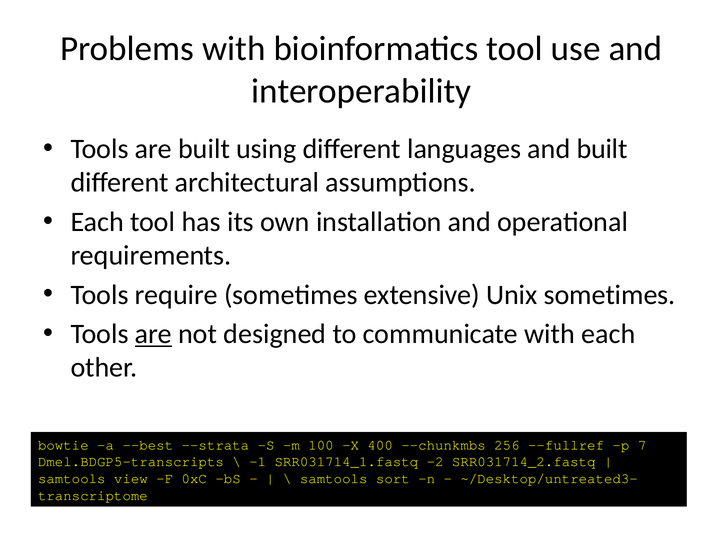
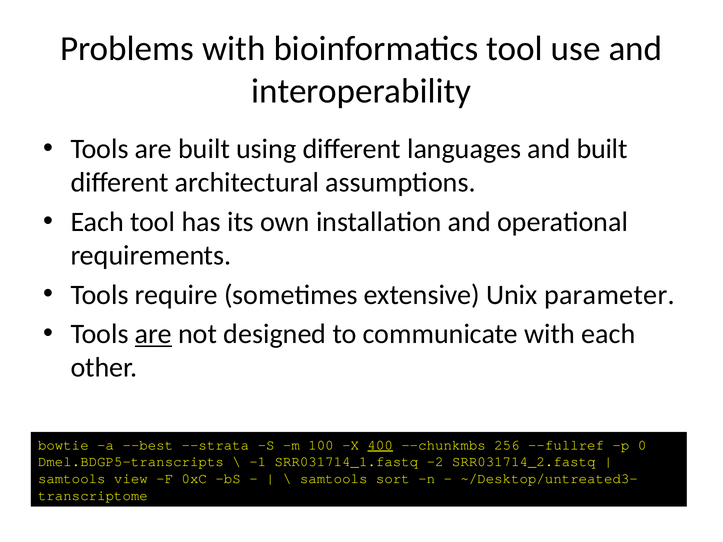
Unix sometimes: sometimes -> parameter
400 underline: none -> present
7: 7 -> 0
